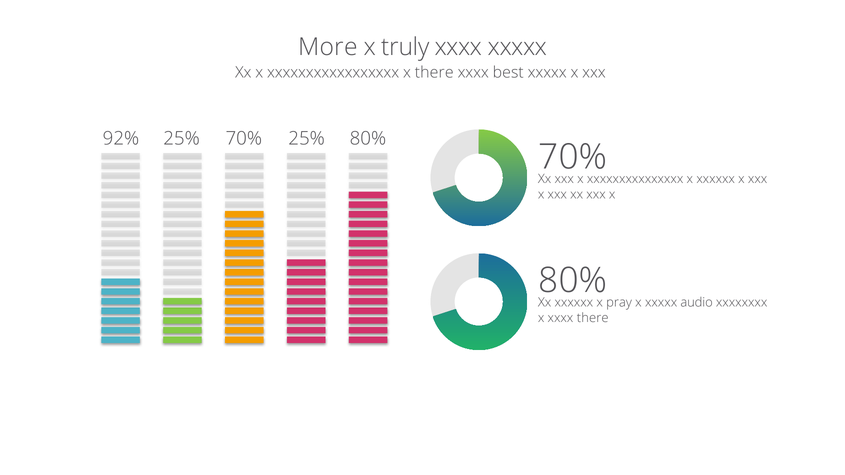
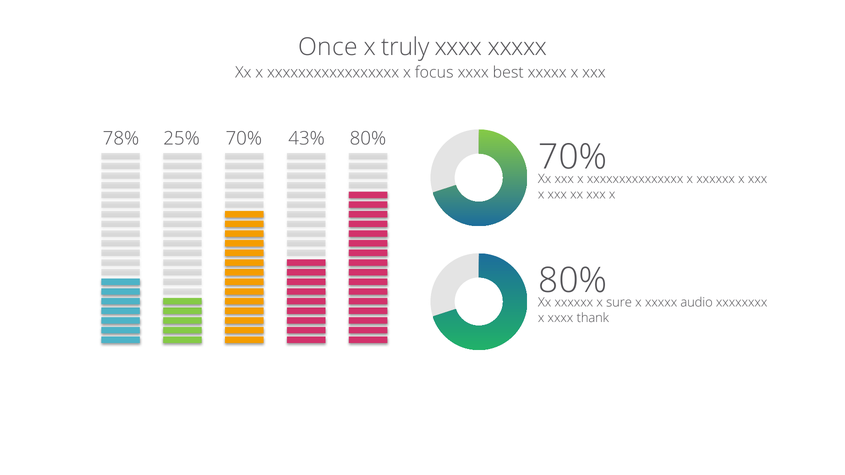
More: More -> Once
x there: there -> focus
92%: 92% -> 78%
70% 25%: 25% -> 43%
pray: pray -> sure
xxxx there: there -> thank
